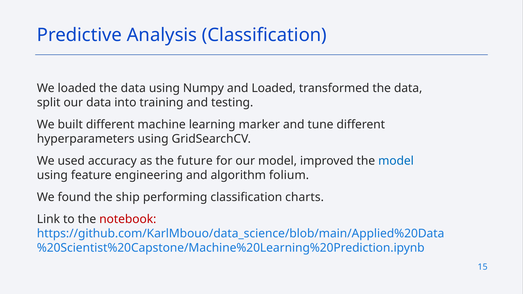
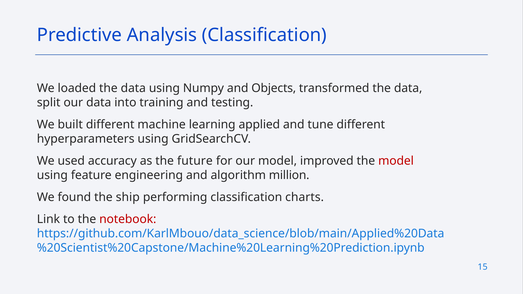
and Loaded: Loaded -> Objects
marker: marker -> applied
model at (396, 161) colour: blue -> red
folium: folium -> million
